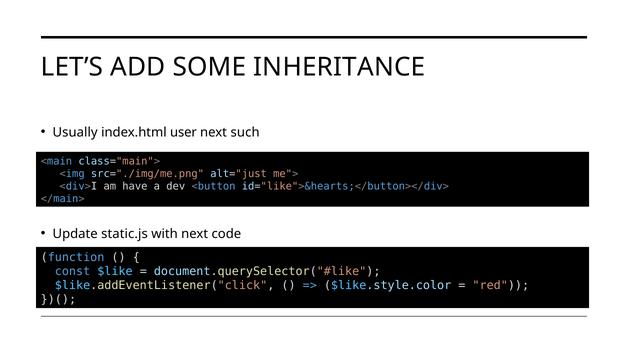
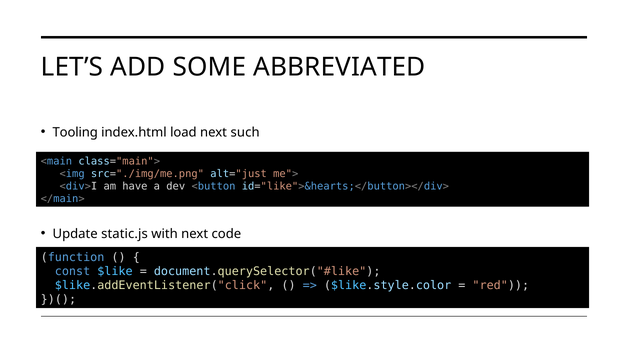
INHERITANCE: INHERITANCE -> ABBREVIATED
Usually: Usually -> Tooling
user: user -> load
